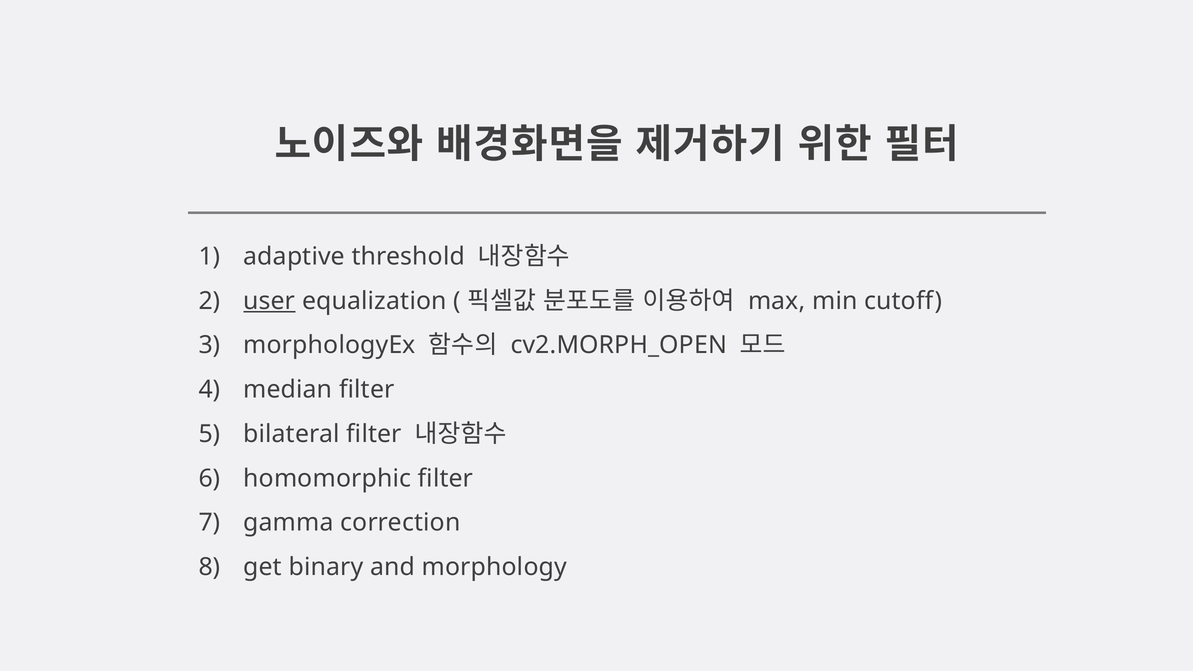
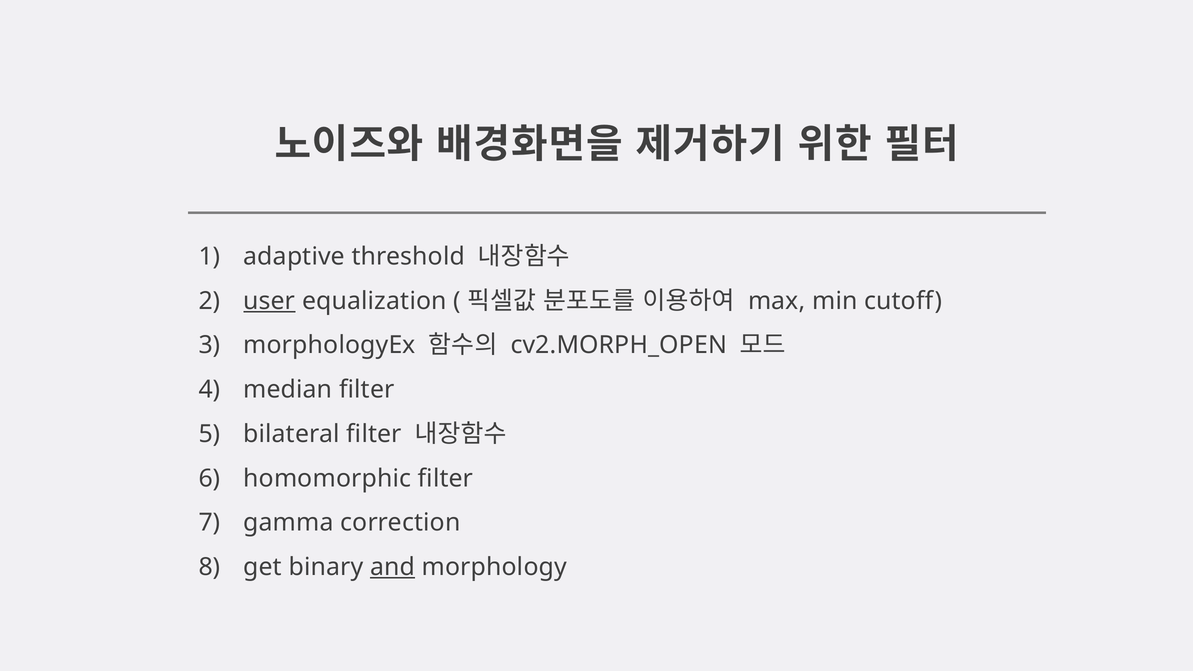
and underline: none -> present
